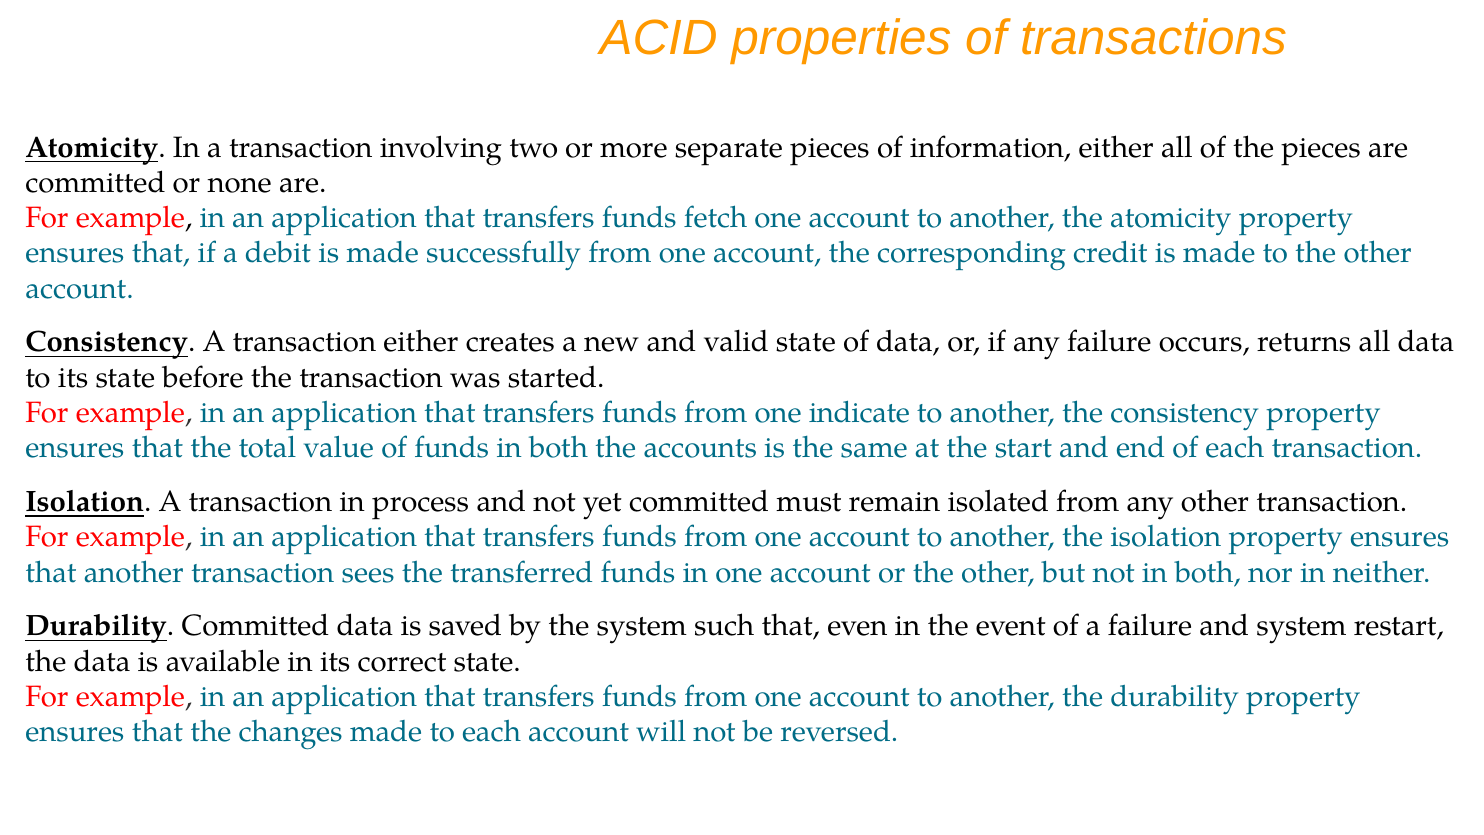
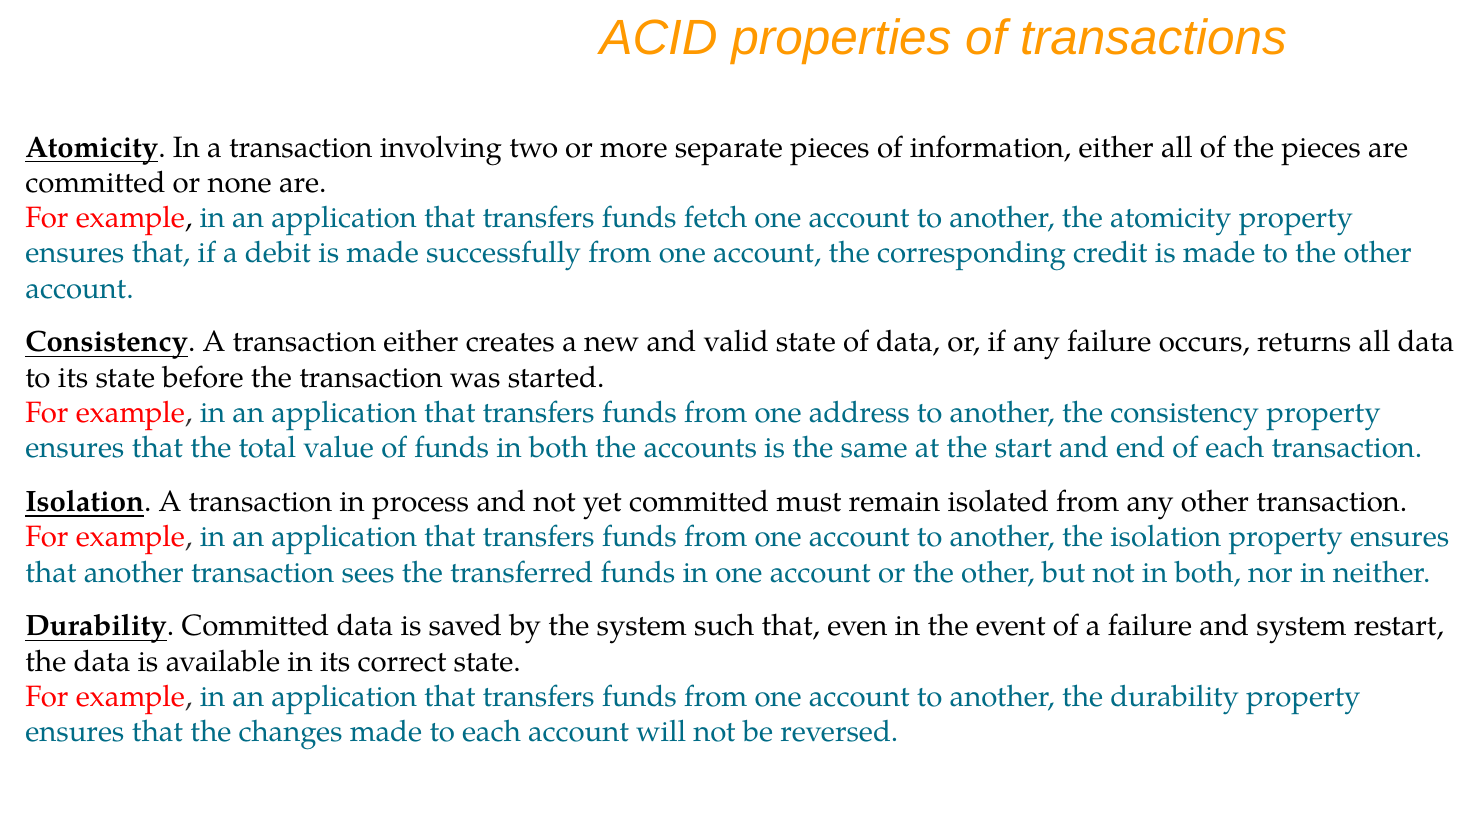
indicate: indicate -> address
